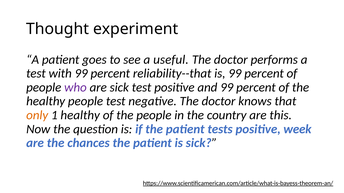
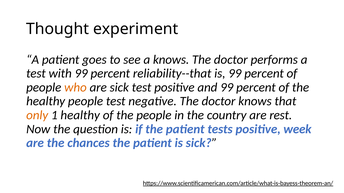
a useful: useful -> knows
who colour: purple -> orange
this: this -> rest
